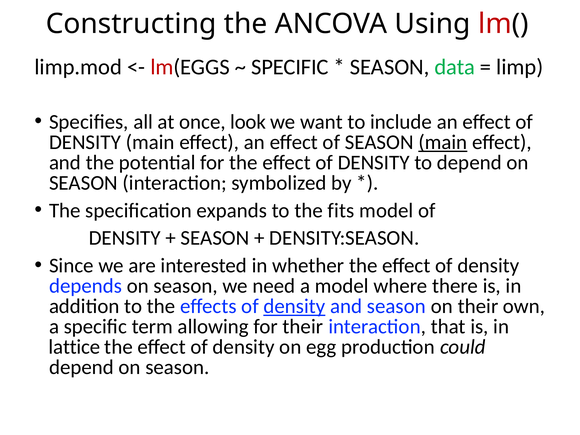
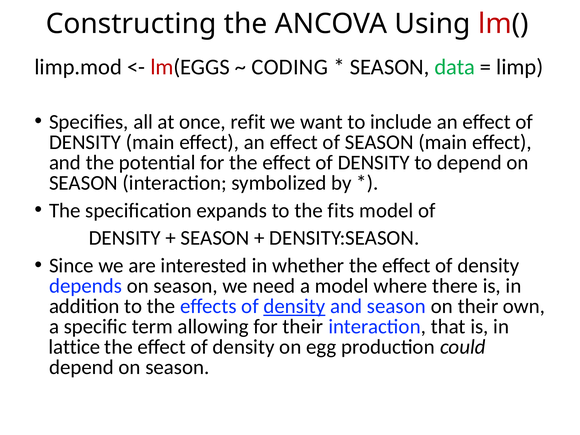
SPECIFIC at (290, 67): SPECIFIC -> CODING
look: look -> refit
main at (443, 142) underline: present -> none
